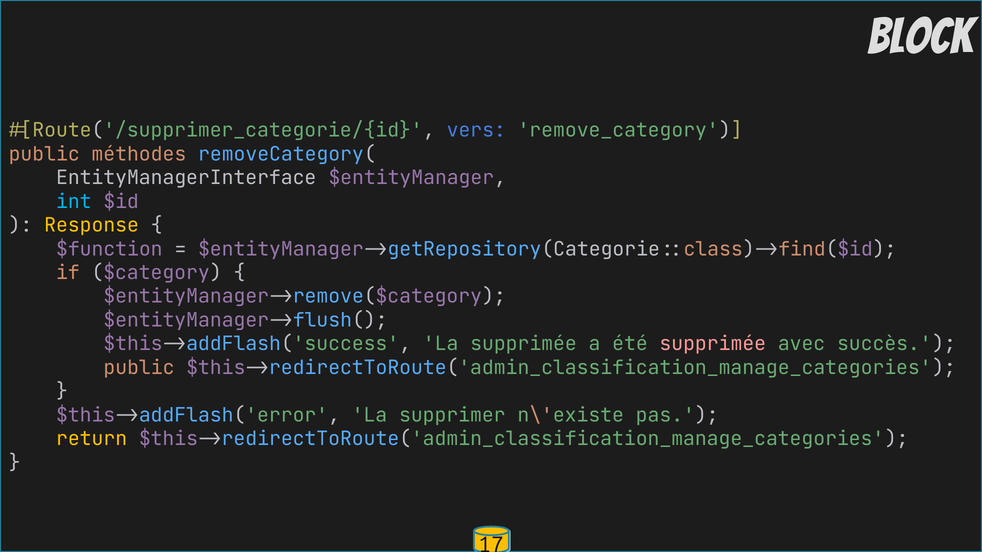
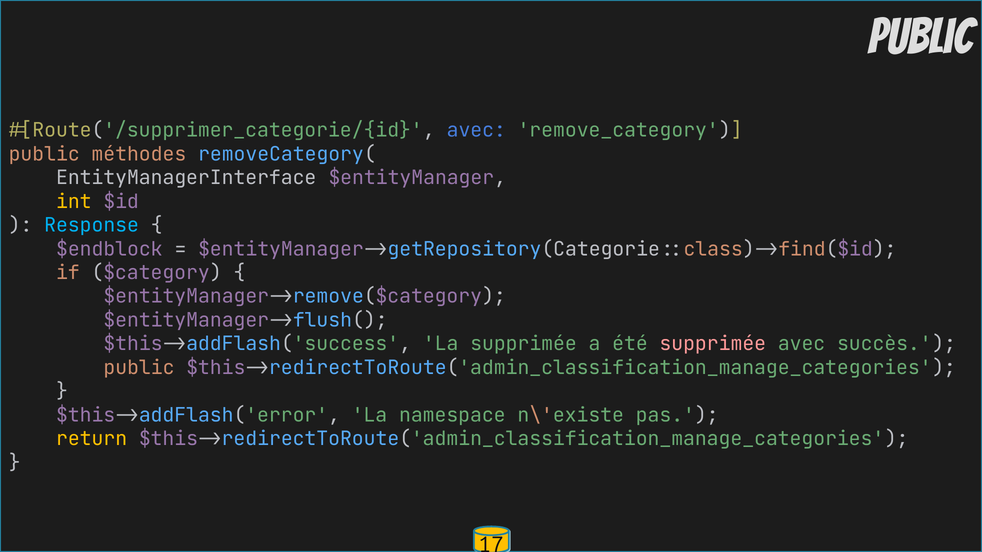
block at (920, 38): block -> public
vers at (476, 130): vers -> avec
int colour: light blue -> yellow
Response colour: yellow -> light blue
$function: $function -> $endblock
supprimer: supprimer -> namespace
